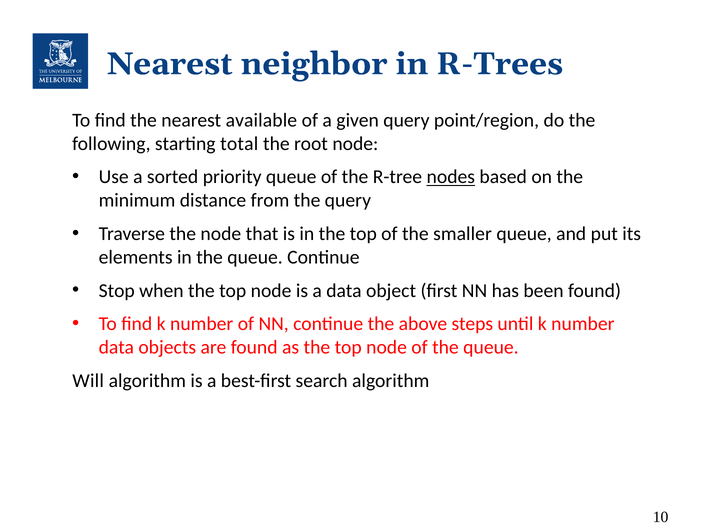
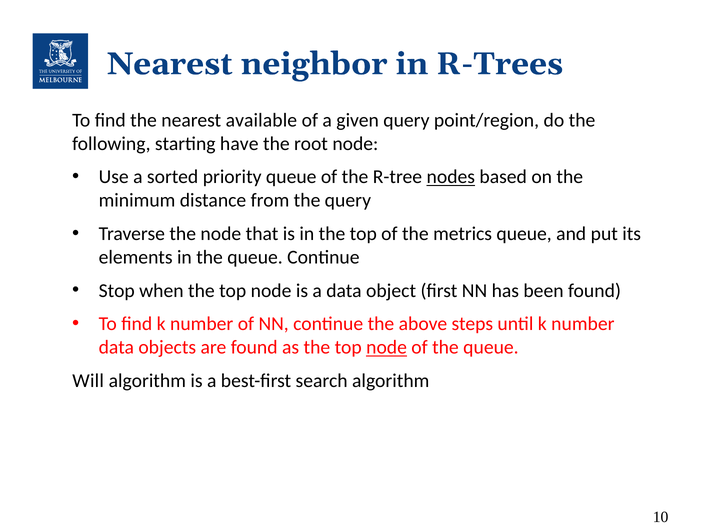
total: total -> have
smaller: smaller -> metrics
node at (387, 348) underline: none -> present
